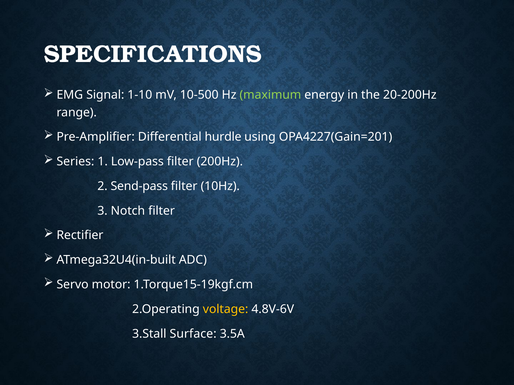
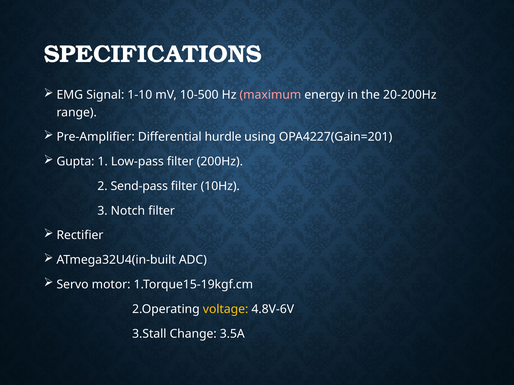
maximum colour: light green -> pink
Series: Series -> Gupta
Surface: Surface -> Change
